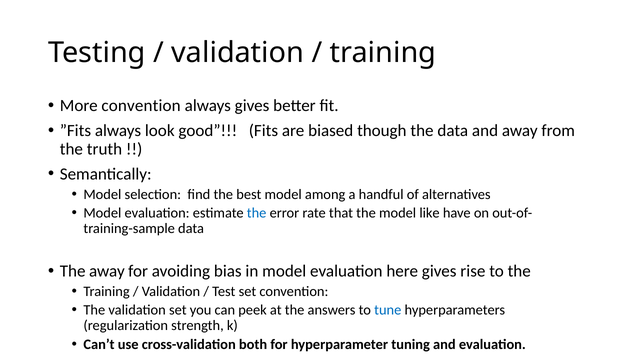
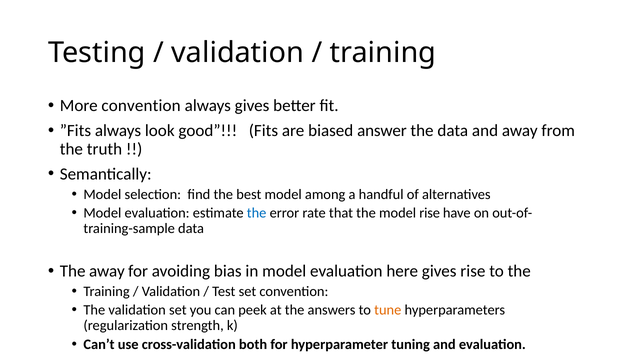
though: though -> answer
model like: like -> rise
tune colour: blue -> orange
